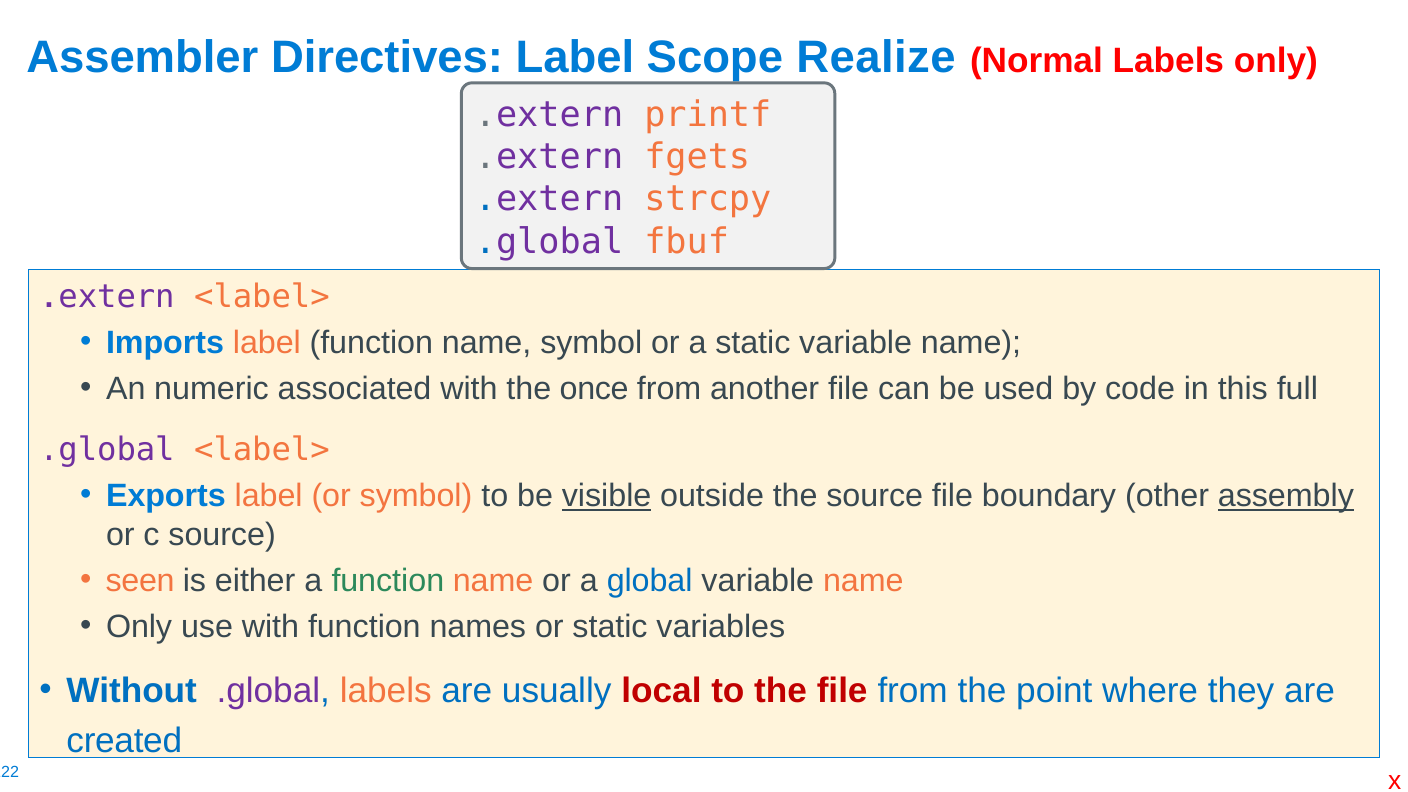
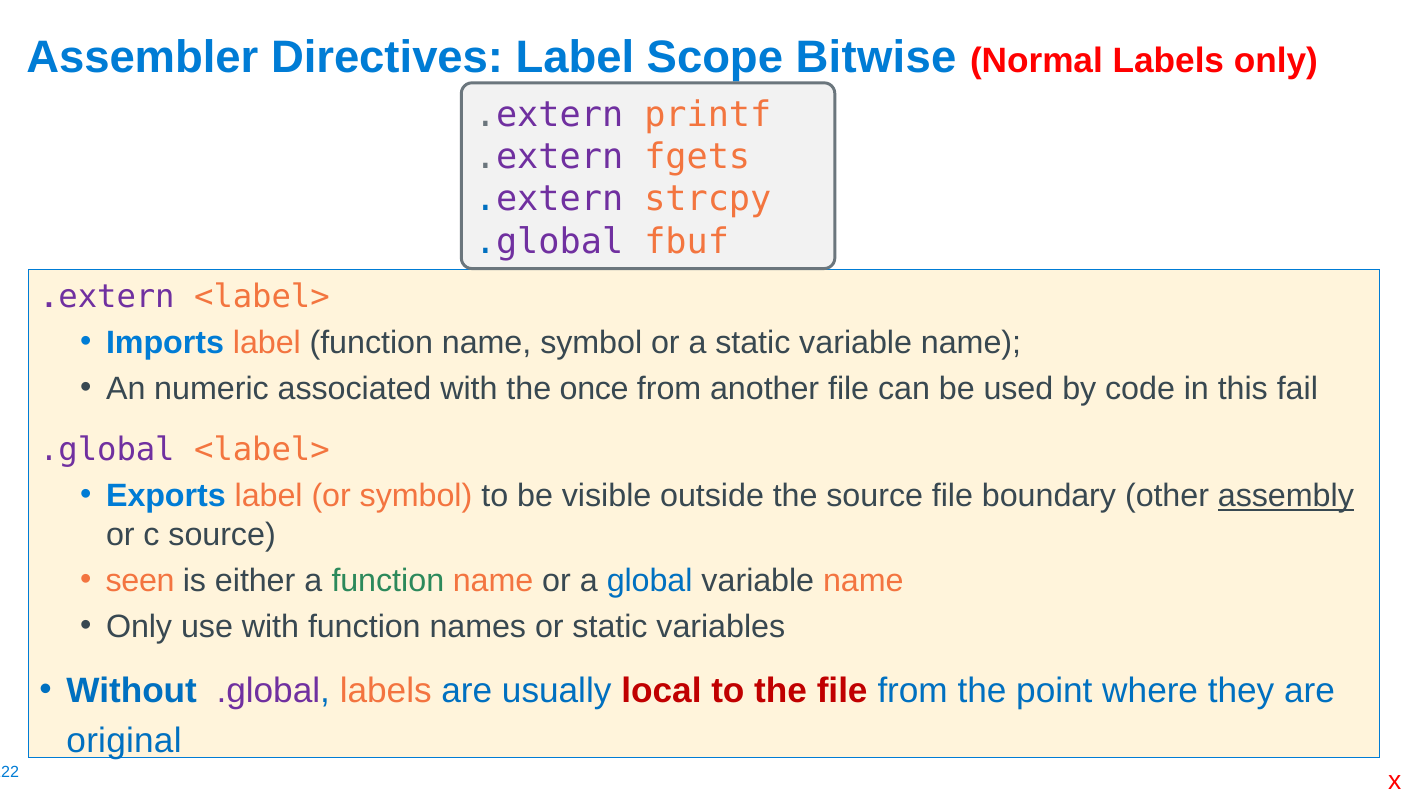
Realize: Realize -> Bitwise
full: full -> fail
visible underline: present -> none
created: created -> original
